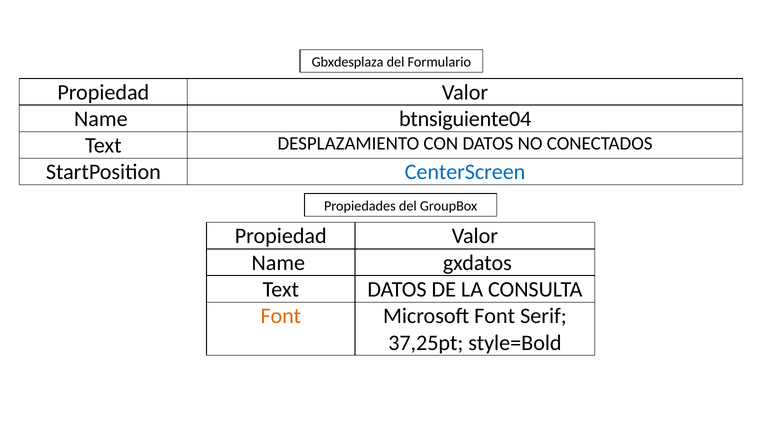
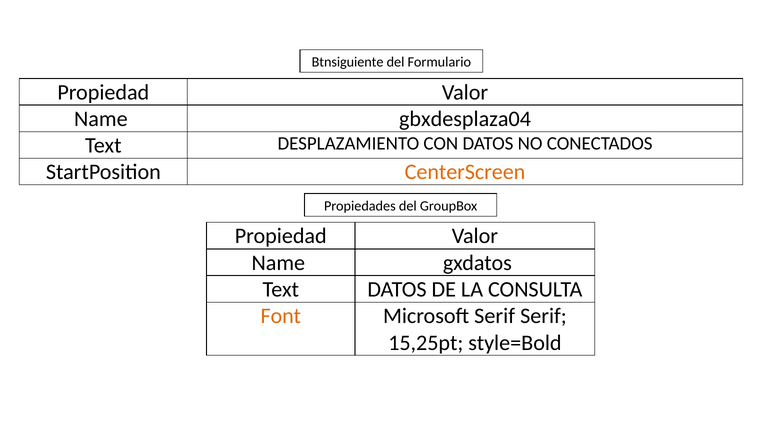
Gbxdesplaza: Gbxdesplaza -> Btnsiguiente
btnsiguiente04: btnsiguiente04 -> gbxdesplaza04
CenterScreen colour: blue -> orange
Microsoft Font: Font -> Serif
37,25pt: 37,25pt -> 15,25pt
